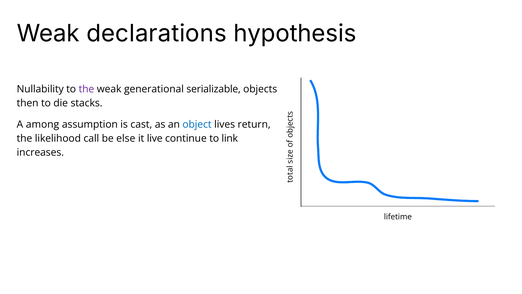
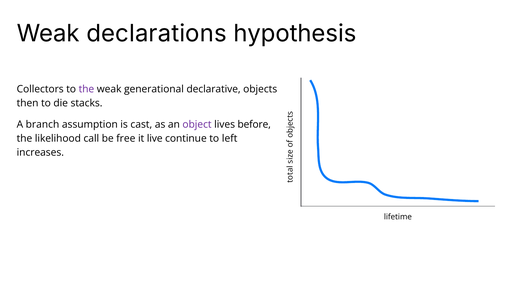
Nullability: Nullability -> Collectors
serializable: serializable -> declarative
among: among -> branch
object colour: blue -> purple
return: return -> before
else: else -> free
link: link -> left
